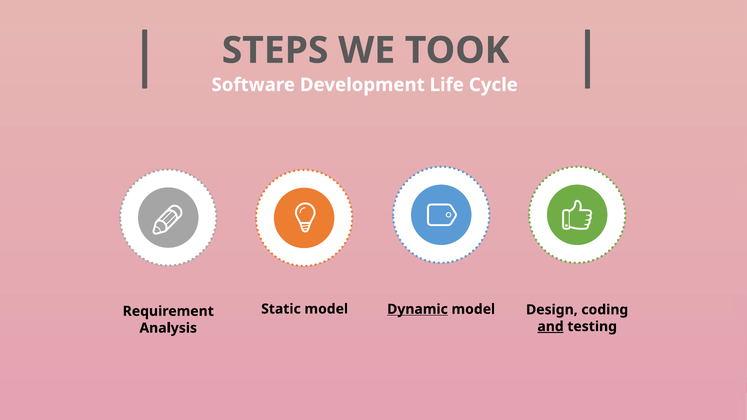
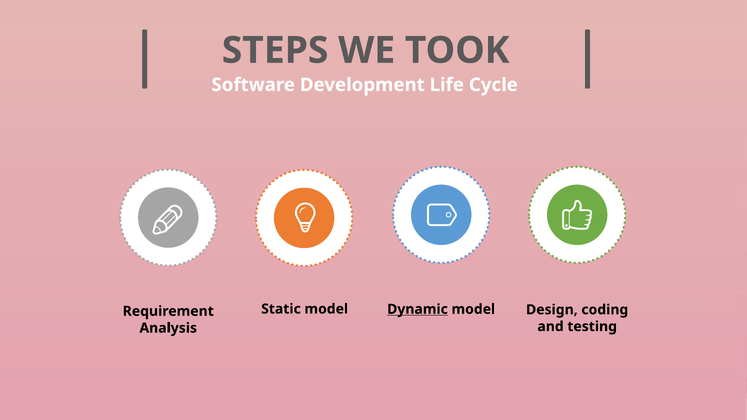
and underline: present -> none
